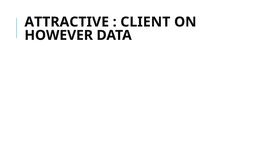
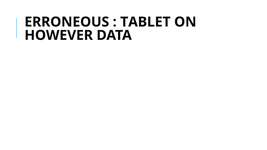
ATTRACTIVE: ATTRACTIVE -> ERRONEOUS
CLIENT: CLIENT -> TABLET
